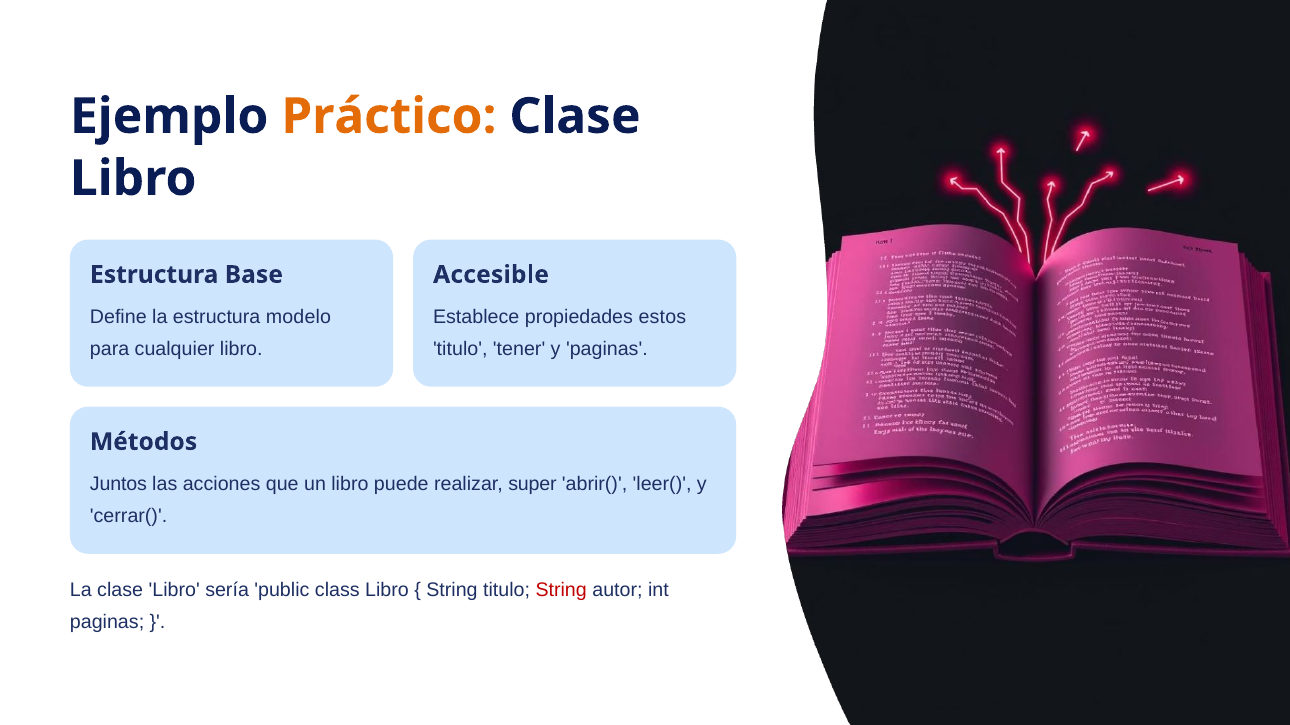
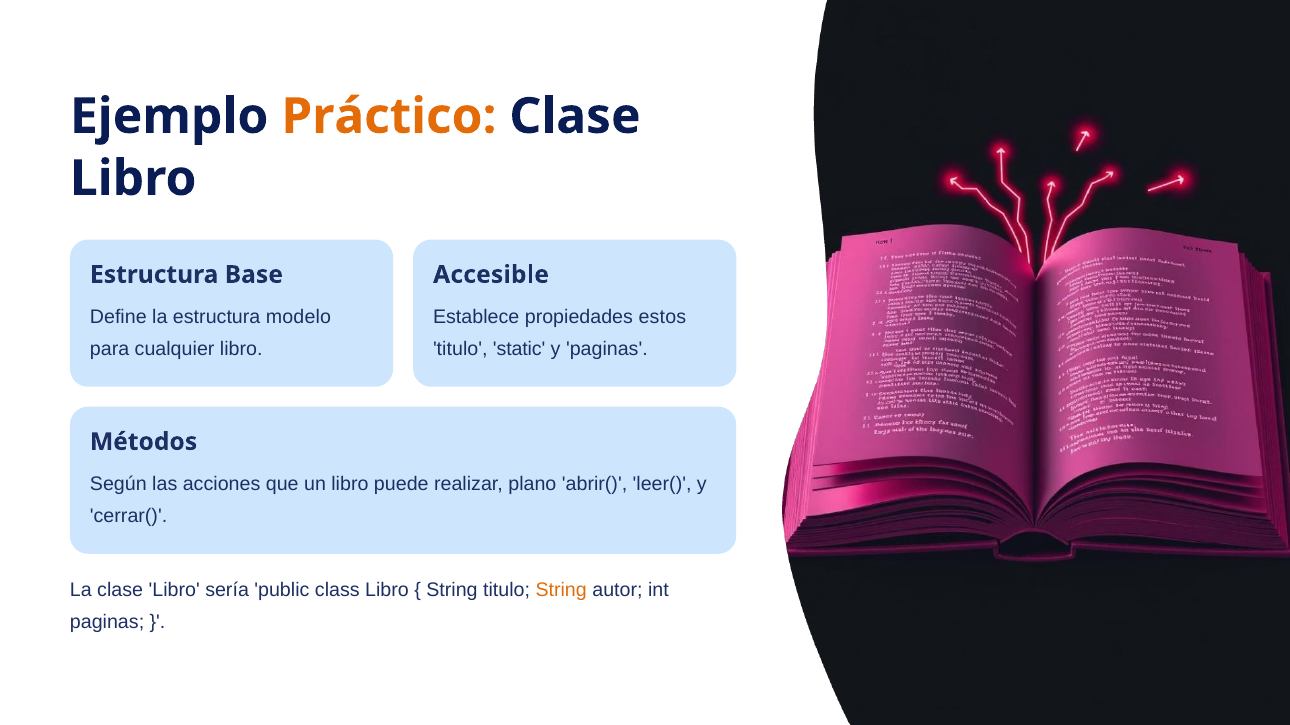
tener: tener -> static
Juntos: Juntos -> Según
super: super -> plano
String at (561, 591) colour: red -> orange
